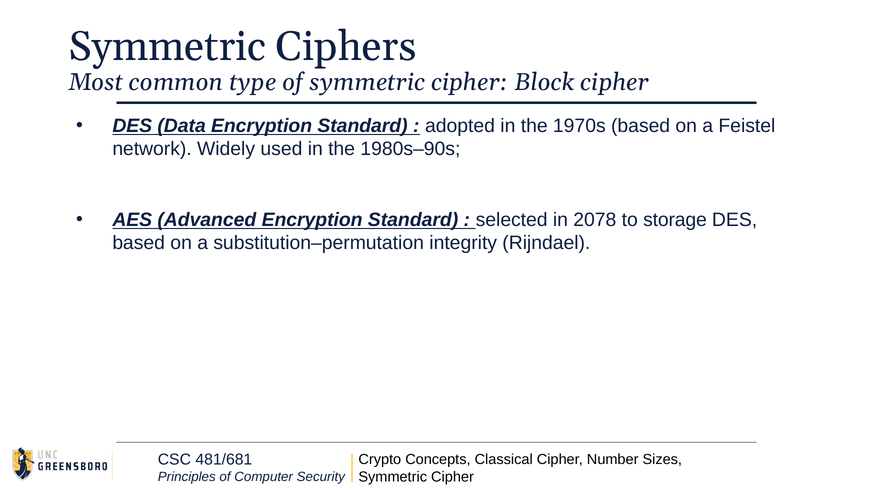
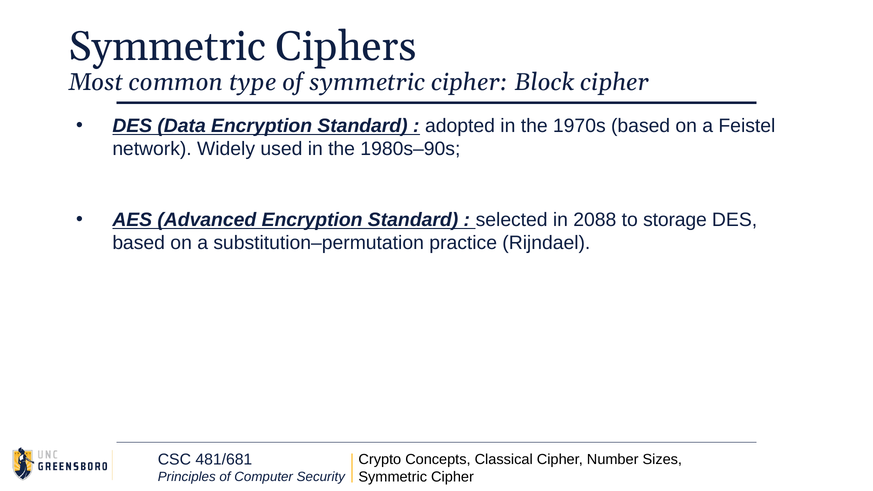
2078: 2078 -> 2088
integrity: integrity -> practice
